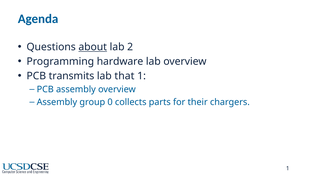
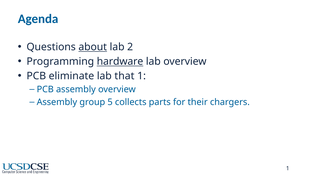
hardware underline: none -> present
transmits: transmits -> eliminate
0: 0 -> 5
